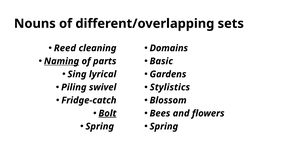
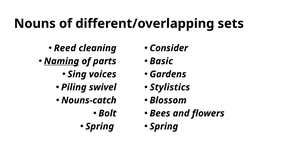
Domains: Domains -> Consider
lyrical: lyrical -> voices
Fridge-catch: Fridge-catch -> Nouns-catch
Bolt underline: present -> none
